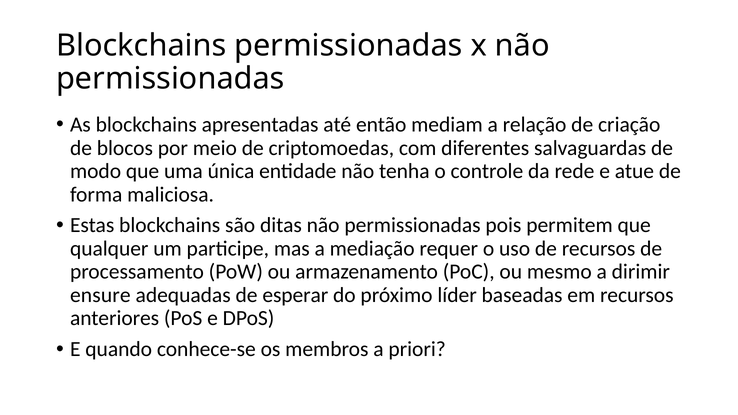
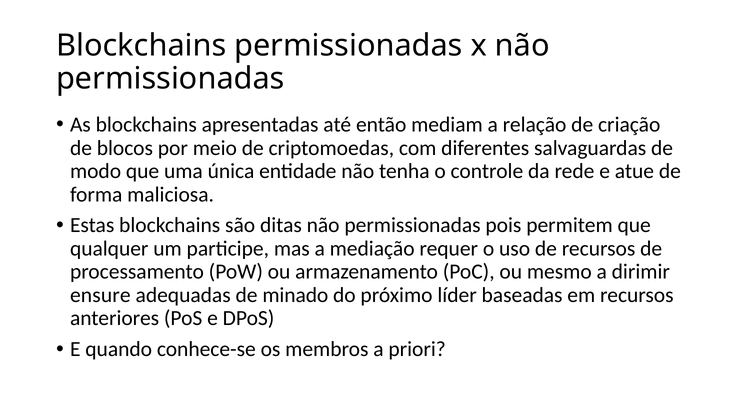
esperar: esperar -> minado
